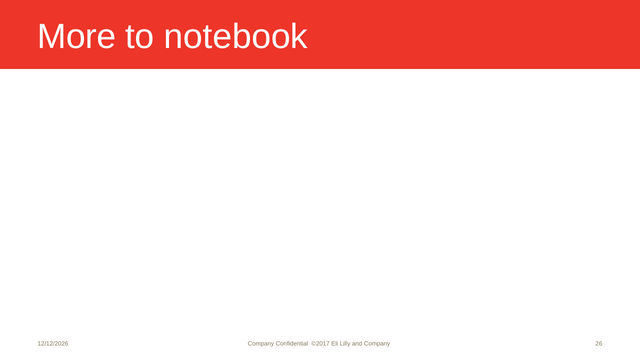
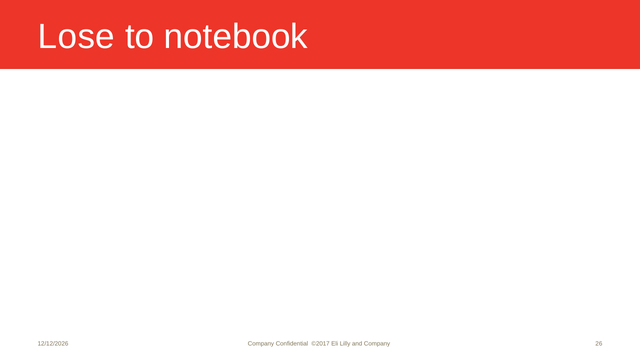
More: More -> Lose
